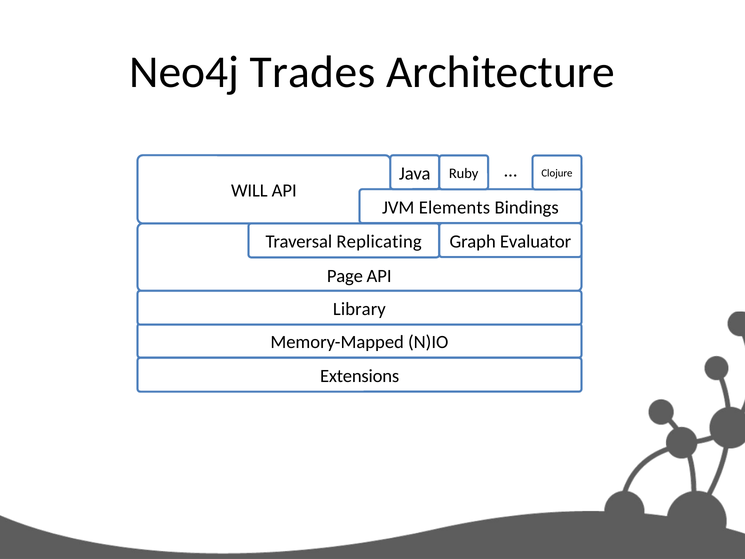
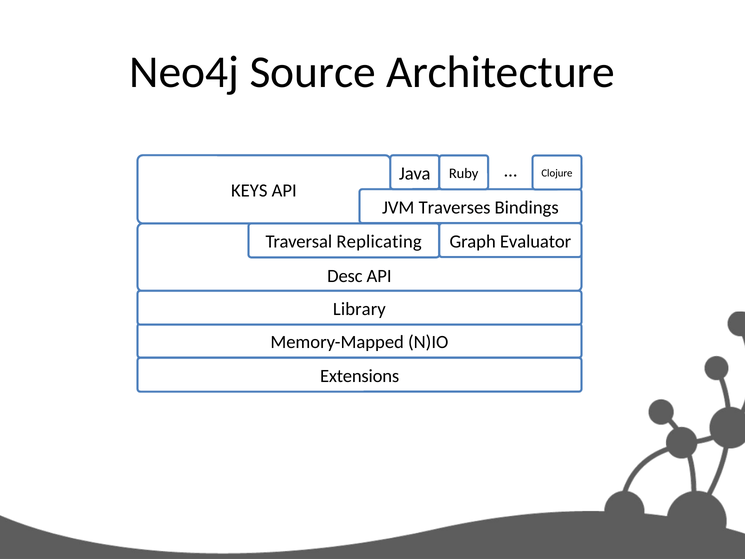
Trades: Trades -> Source
WILL: WILL -> KEYS
Elements: Elements -> Traverses
Page: Page -> Desc
